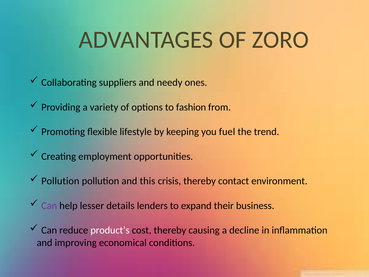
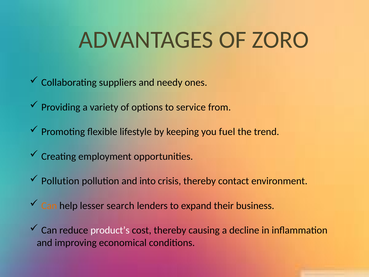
fashion: fashion -> service
this: this -> into
Can at (49, 206) colour: purple -> orange
details: details -> search
